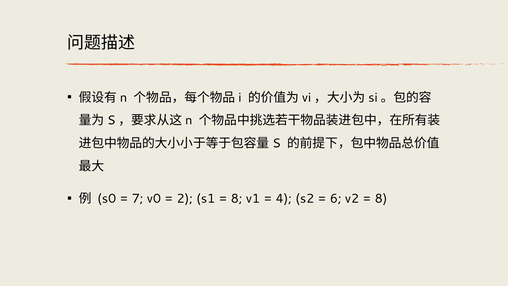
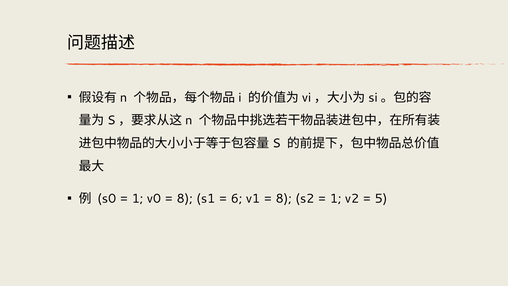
7 at (138, 198): 7 -> 1
2 at (185, 198): 2 -> 8
8 at (237, 198): 8 -> 6
4 at (284, 198): 4 -> 8
6 at (336, 198): 6 -> 1
8 at (381, 198): 8 -> 5
